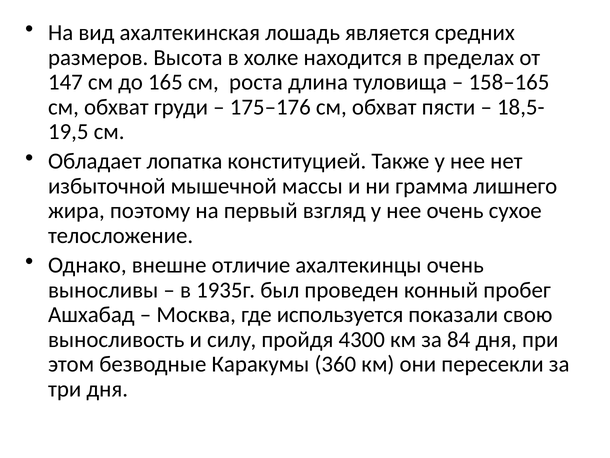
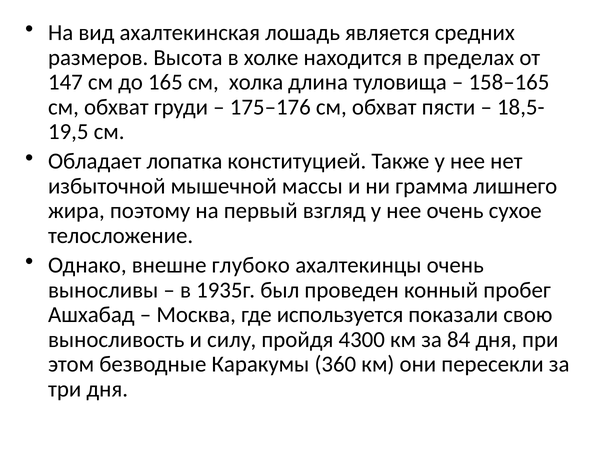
роста: роста -> холка
отличие: отличие -> глубоко
